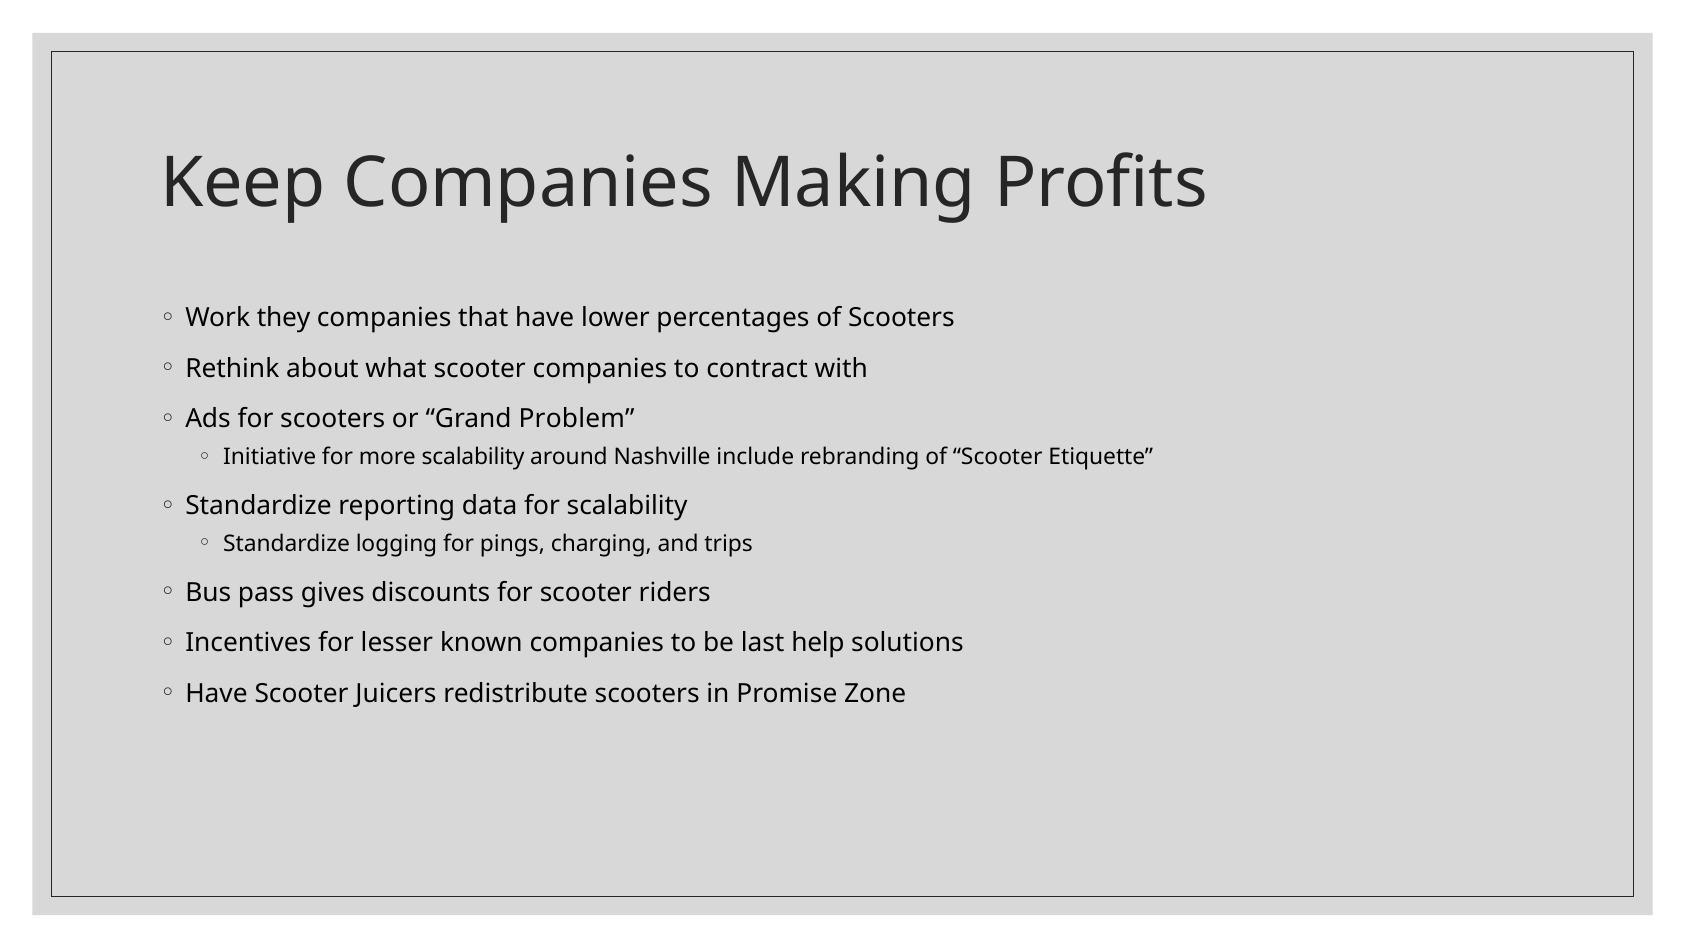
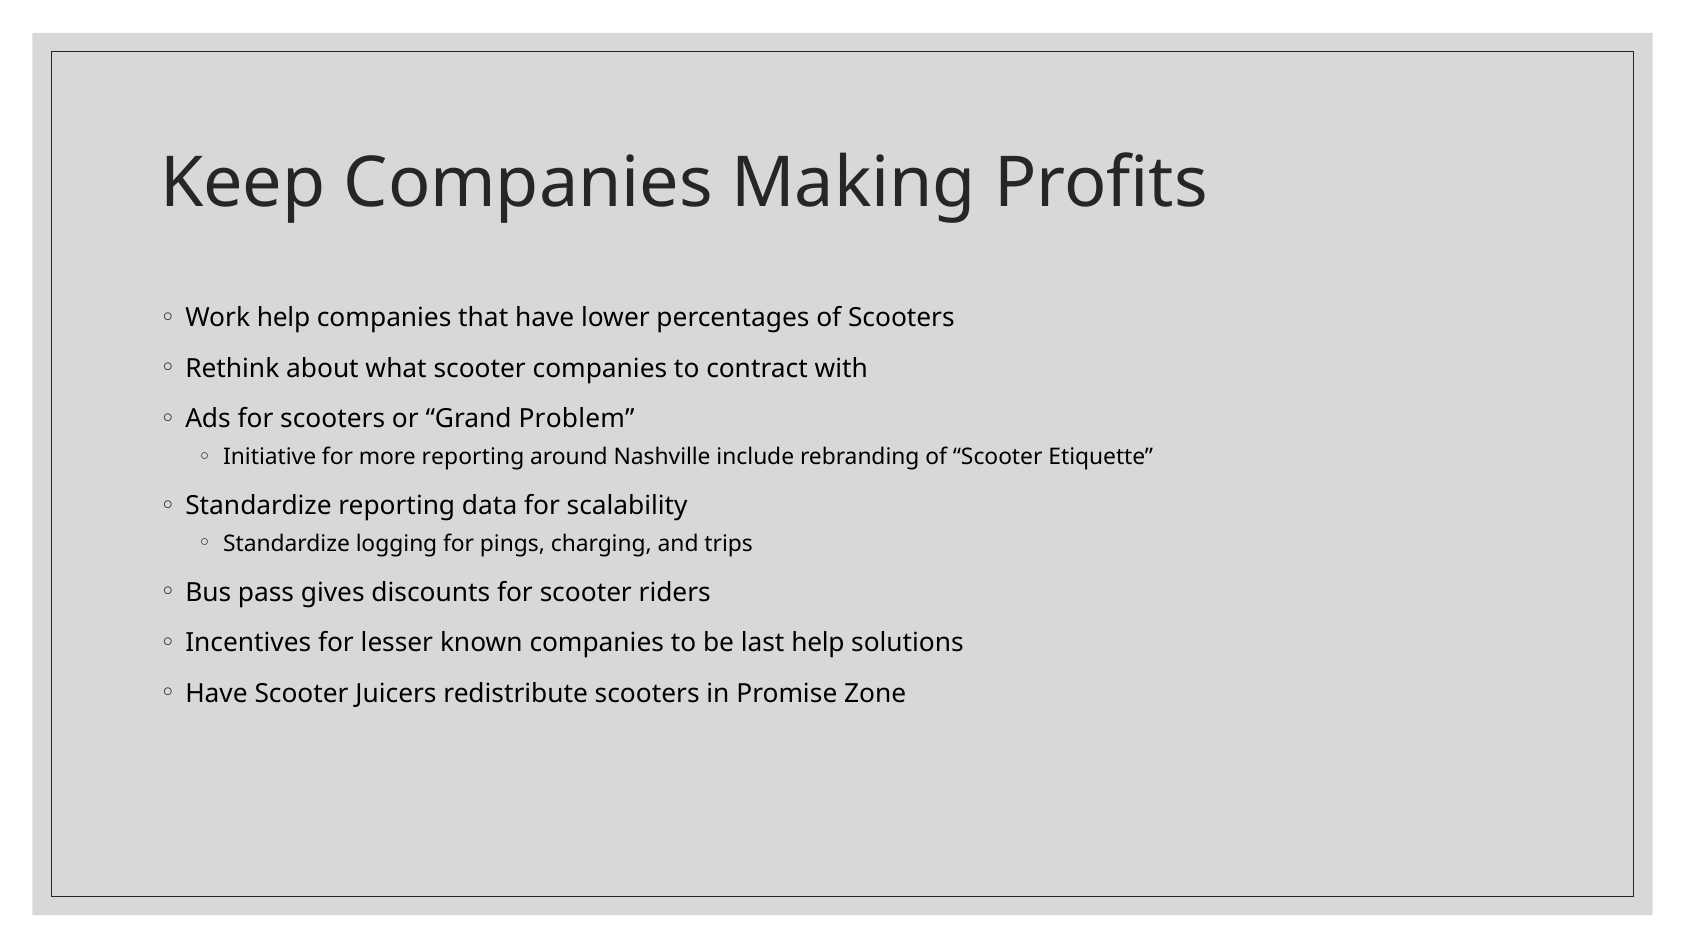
Work they: they -> help
more scalability: scalability -> reporting
